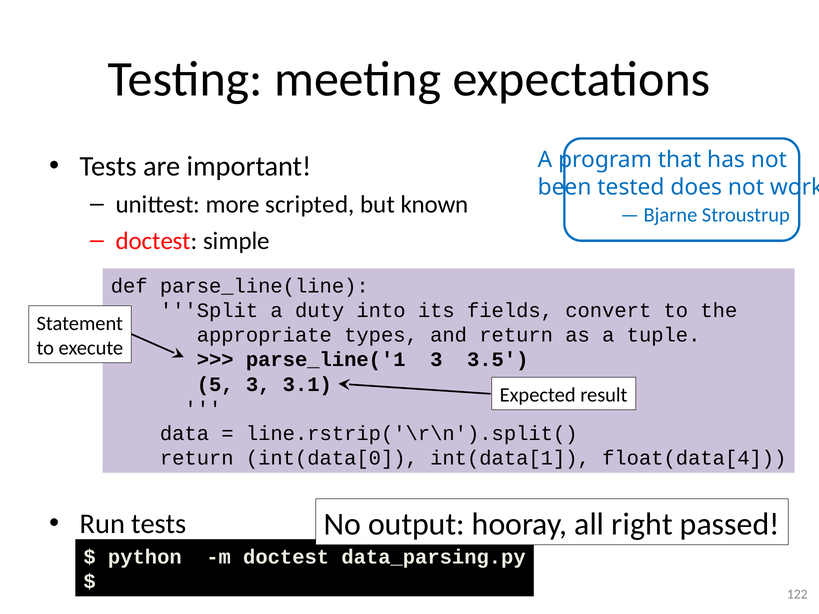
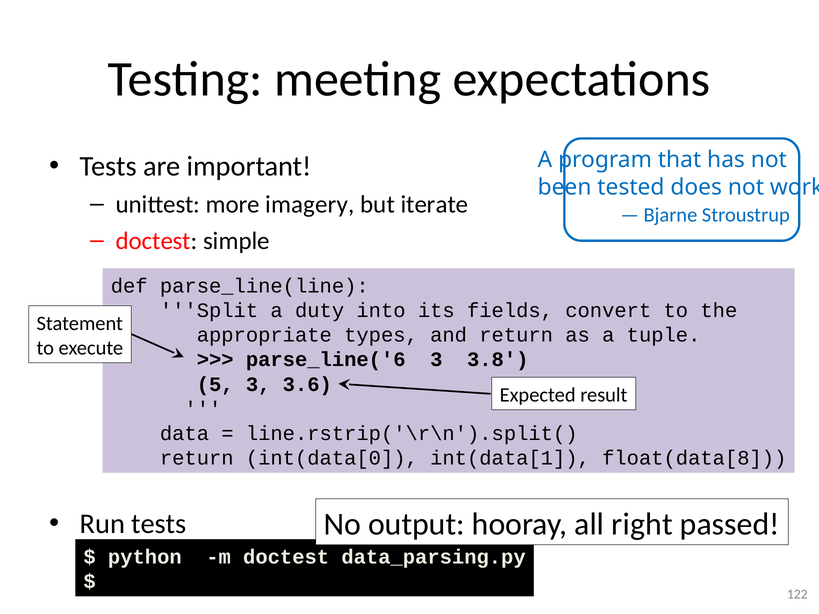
scripted: scripted -> imagery
known: known -> iterate
parse_line('1: parse_line('1 -> parse_line('6
3.5: 3.5 -> 3.8
3.1: 3.1 -> 3.6
float(data[4: float(data[4 -> float(data[8
